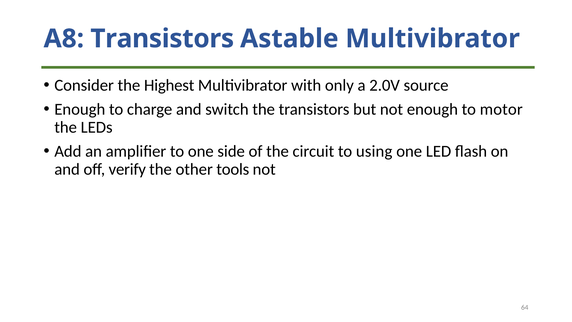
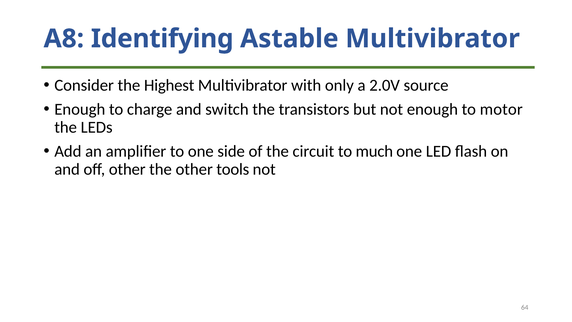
A8 Transistors: Transistors -> Identifying
using: using -> much
off verify: verify -> other
